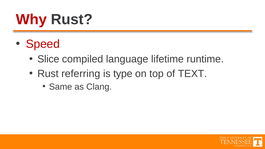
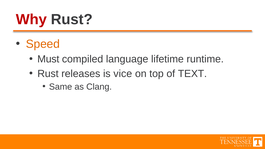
Speed colour: red -> orange
Slice: Slice -> Must
referring: referring -> releases
type: type -> vice
